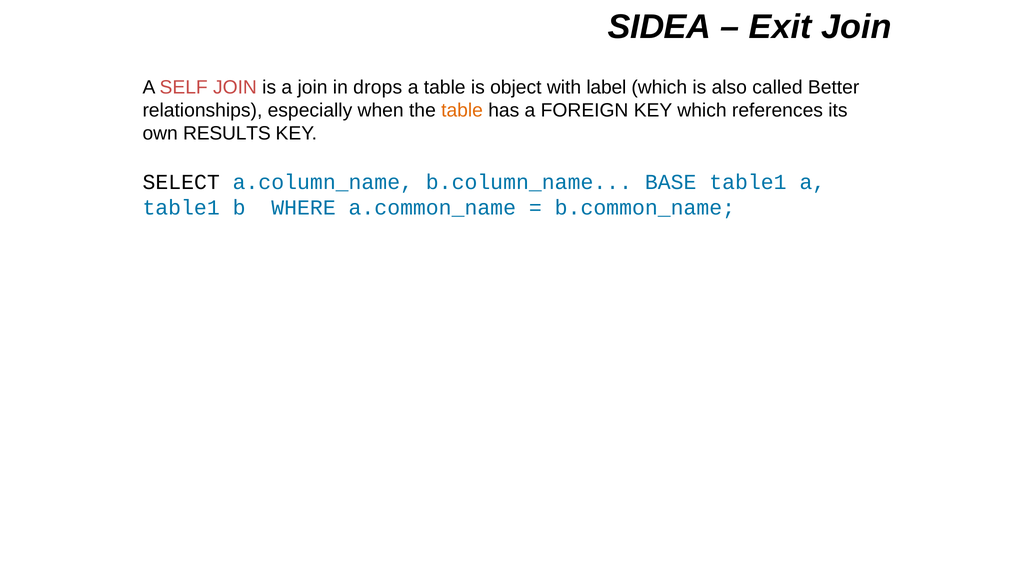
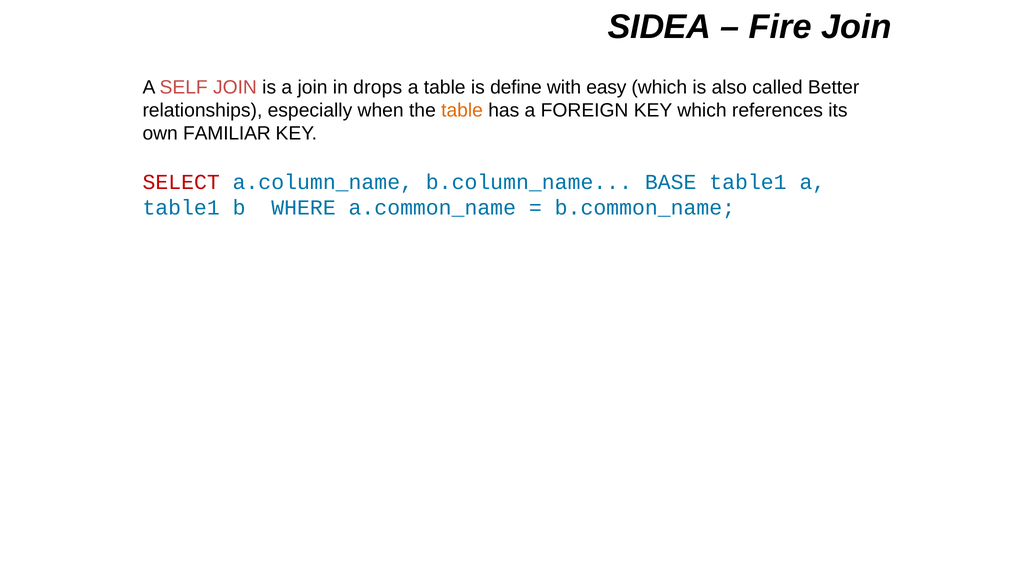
Exit: Exit -> Fire
object: object -> define
label: label -> easy
RESULTS: RESULTS -> FAMILIAR
SELECT colour: black -> red
